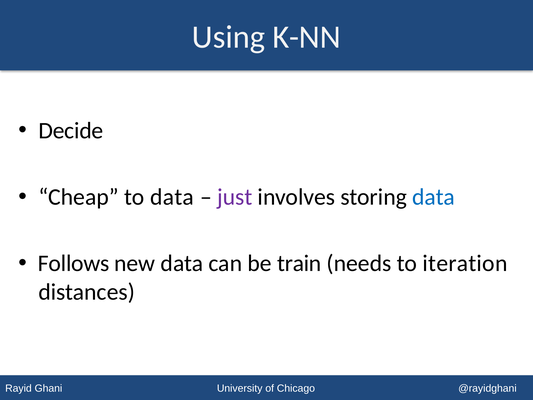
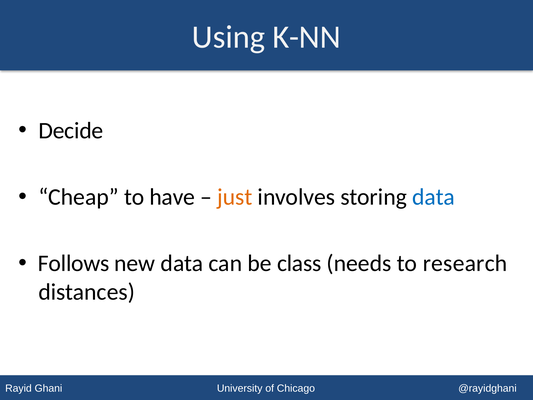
to data: data -> have
just colour: purple -> orange
train: train -> class
iteration: iteration -> research
